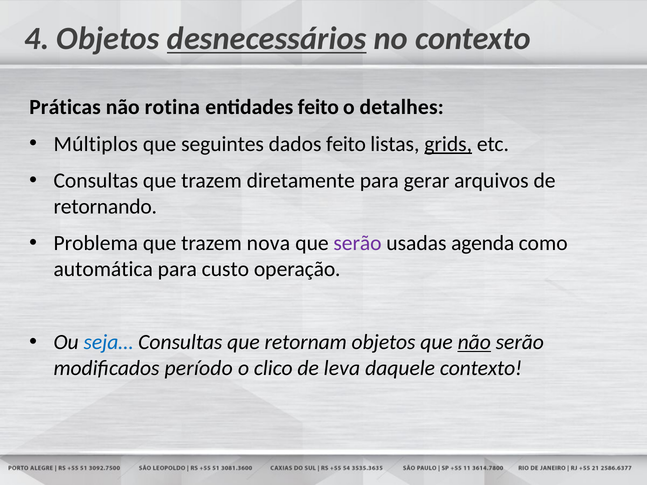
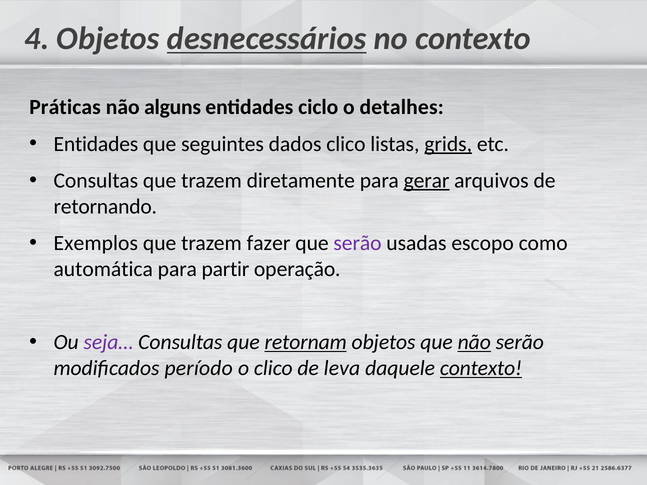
rotina: rotina -> alguns
entidades feito: feito -> ciclo
Múltiplos at (96, 144): Múltiplos -> Entidades
dados feito: feito -> clico
gerar underline: none -> present
Problema: Problema -> Exemplos
nova: nova -> fazer
agenda: agenda -> escopo
custo: custo -> partir
seja… colour: blue -> purple
retornam underline: none -> present
contexto at (481, 368) underline: none -> present
